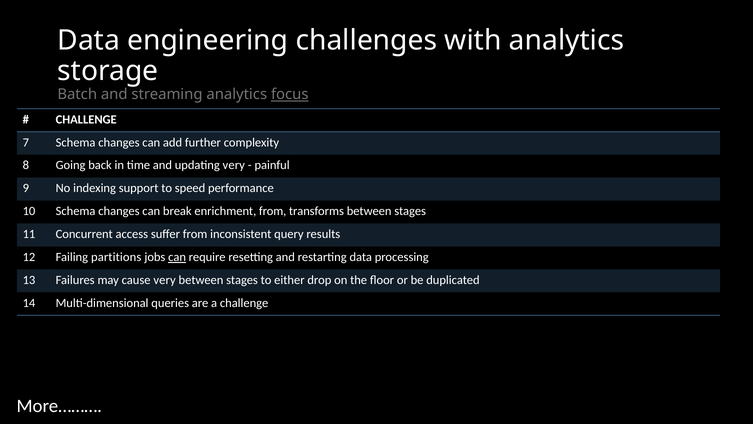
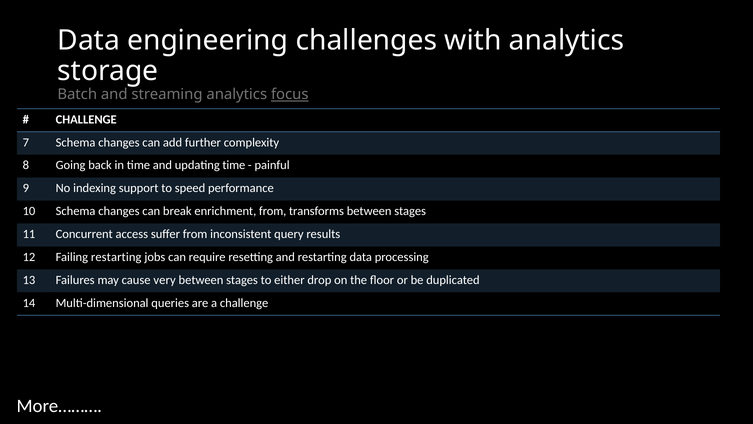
updating very: very -> time
Failing partitions: partitions -> restarting
can at (177, 257) underline: present -> none
